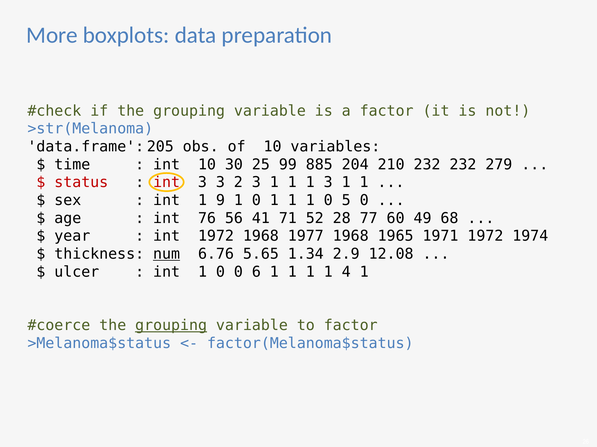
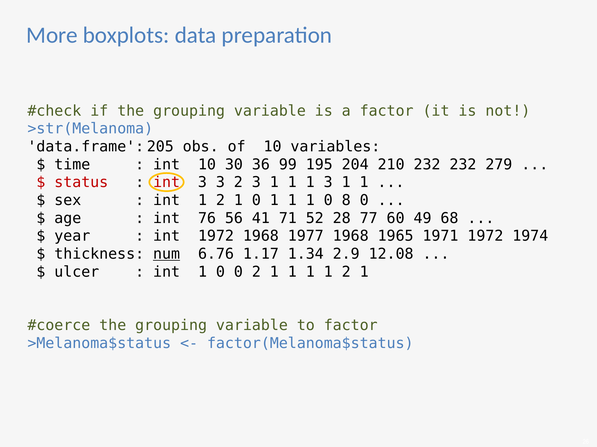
25: 25 -> 36
885: 885 -> 195
int 1 9: 9 -> 2
5: 5 -> 8
5.65: 5.65 -> 1.17
0 6: 6 -> 2
1 1 4: 4 -> 2
grouping at (171, 326) underline: present -> none
